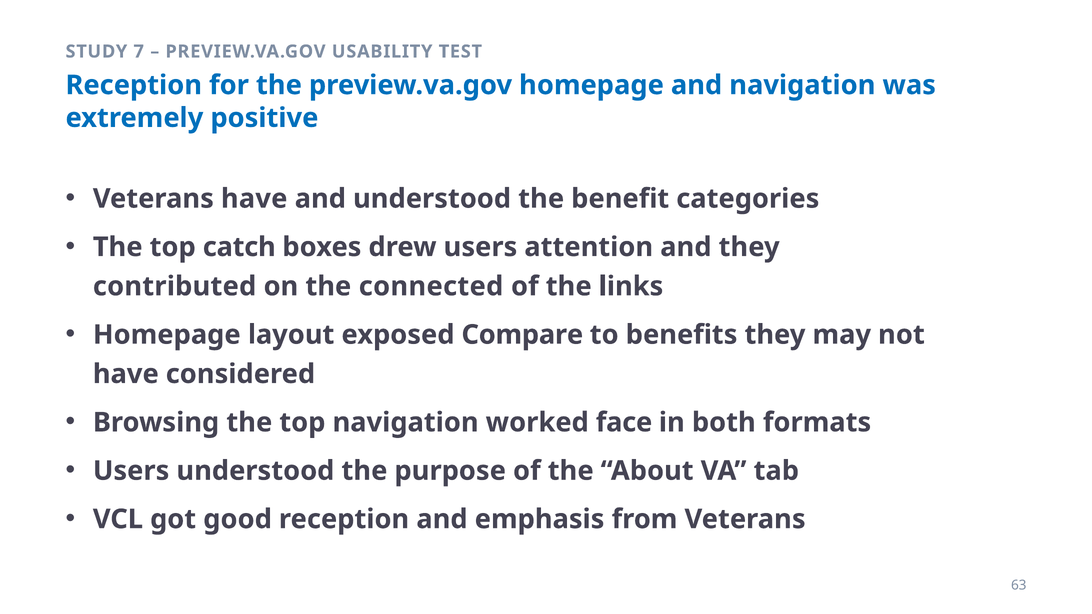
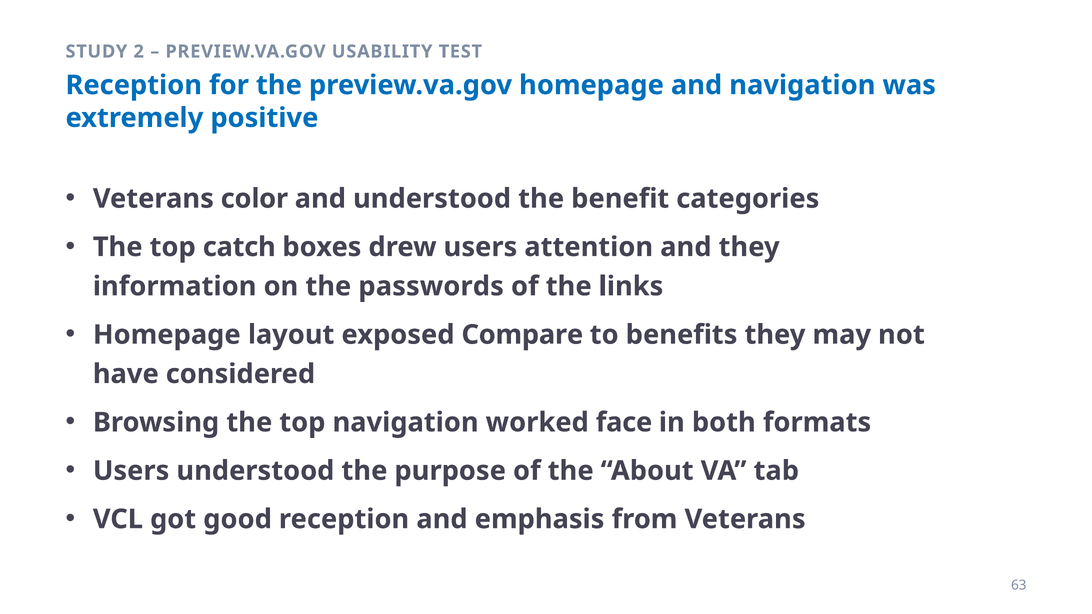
7: 7 -> 2
Veterans have: have -> color
contributed: contributed -> information
connected: connected -> passwords
